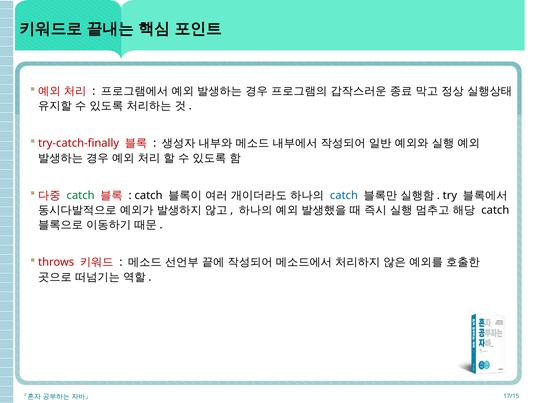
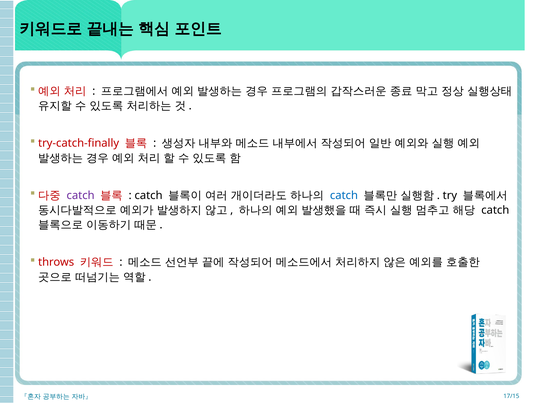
catch at (81, 196) colour: green -> purple
